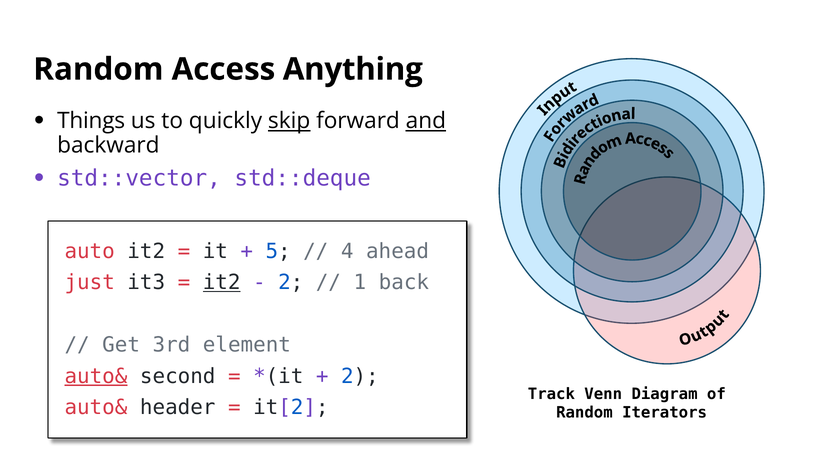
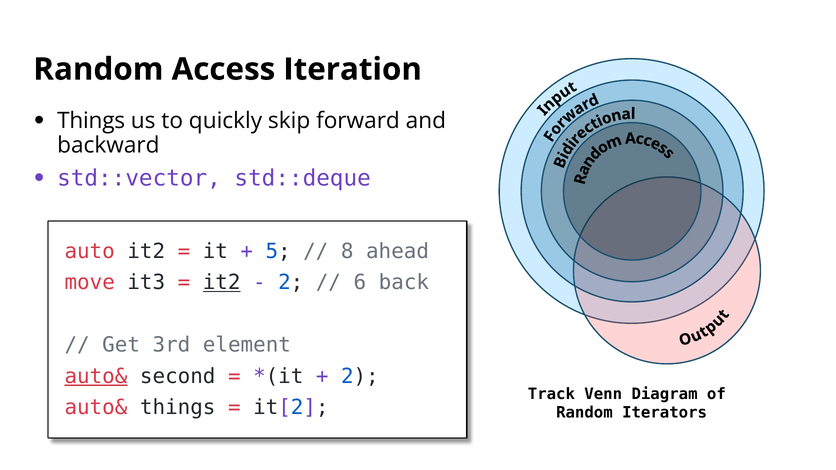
Anything: Anything -> Iteration
skip underline: present -> none
and underline: present -> none
4: 4 -> 8
just: just -> move
1: 1 -> 6
auto& header: header -> things
